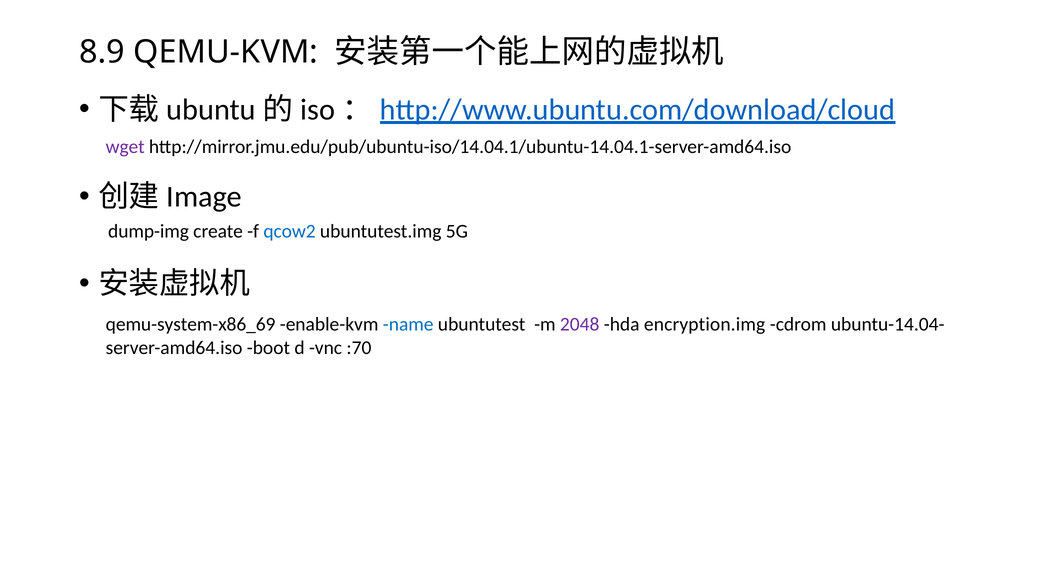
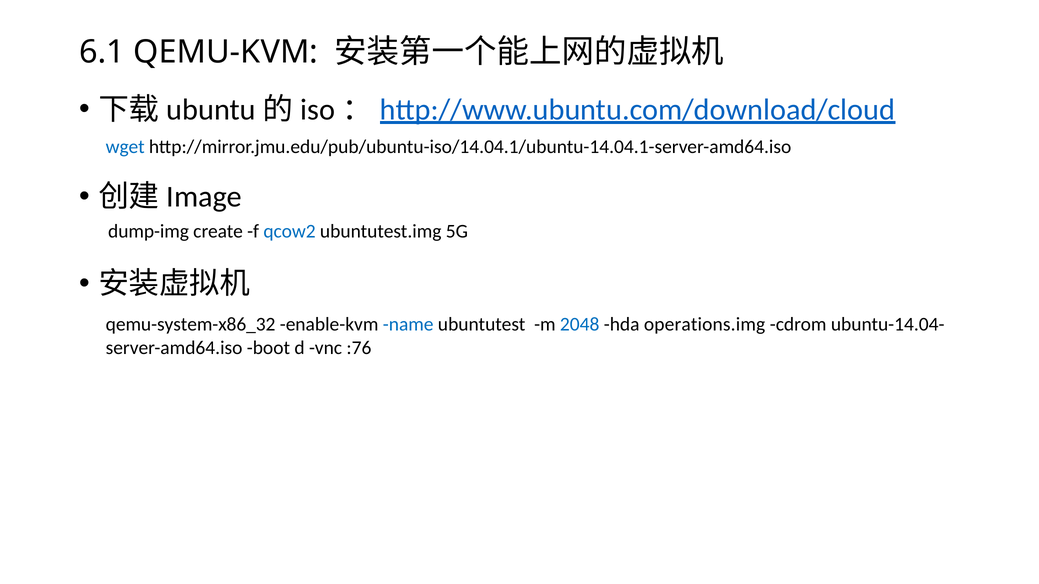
8.9: 8.9 -> 6.1
wget colour: purple -> blue
qemu-system-x86_69: qemu-system-x86_69 -> qemu-system-x86_32
2048 colour: purple -> blue
encryption.img: encryption.img -> operations.img
:70: :70 -> :76
